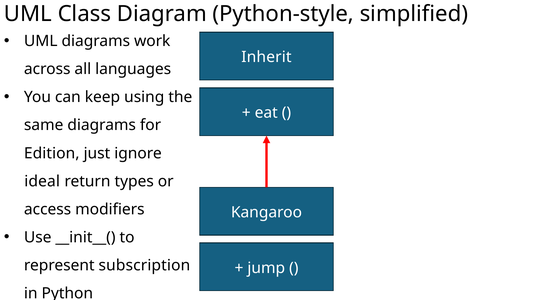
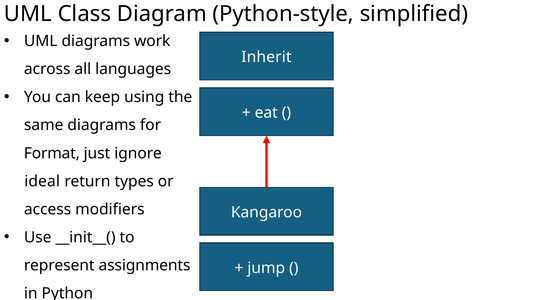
Edition: Edition -> Format
subscription: subscription -> assignments
